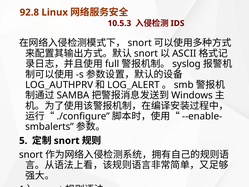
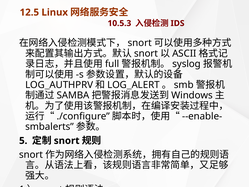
92.8: 92.8 -> 12.5
